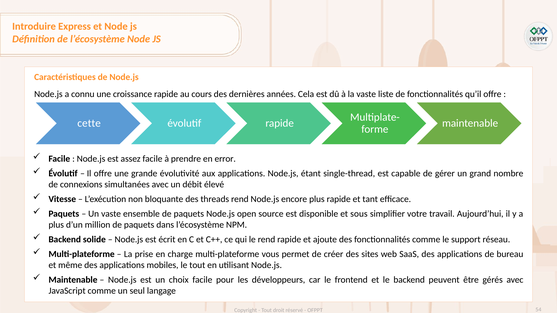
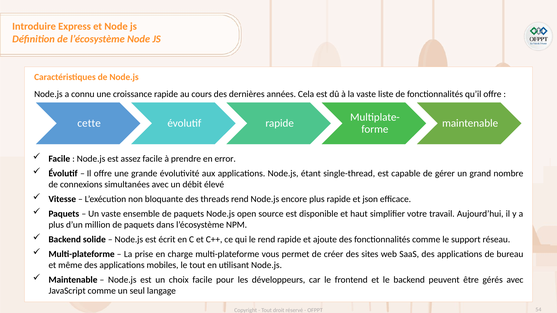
tant: tant -> json
sous: sous -> haut
